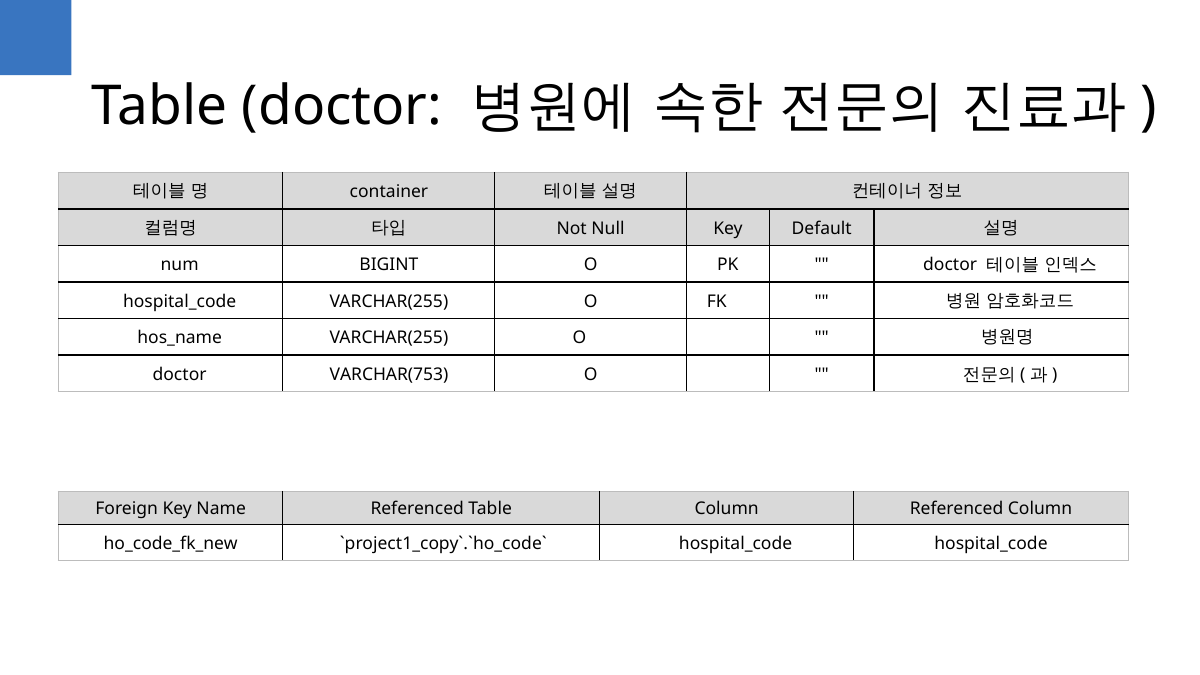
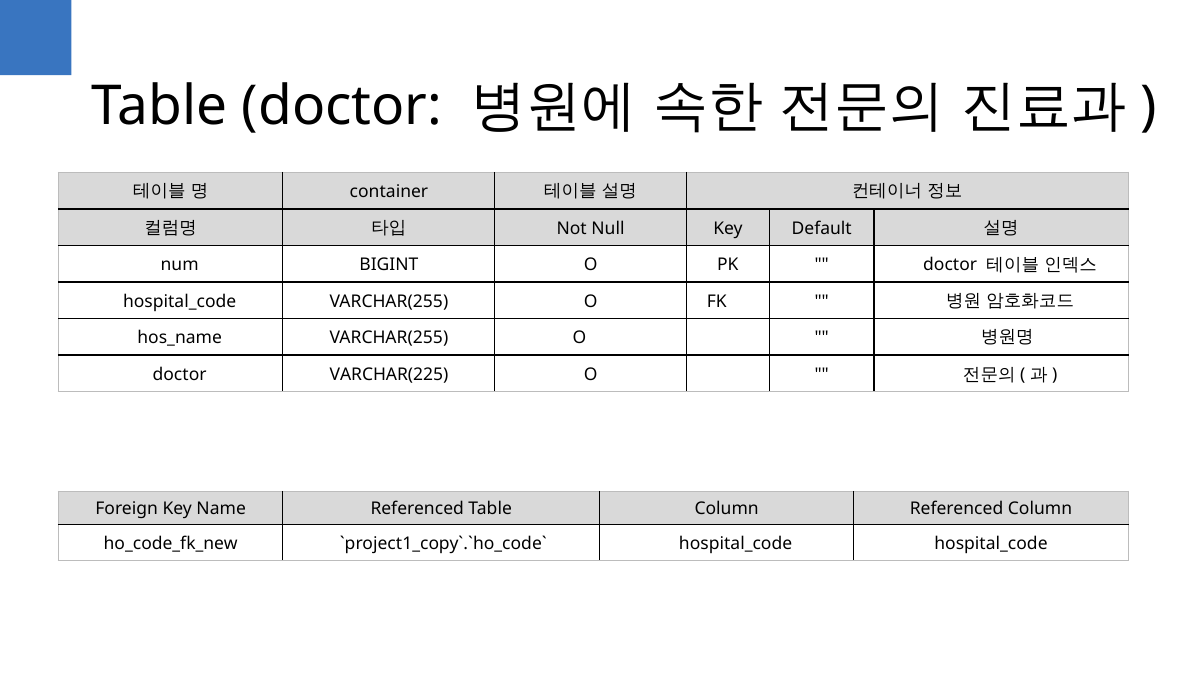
VARCHAR(753: VARCHAR(753 -> VARCHAR(225
